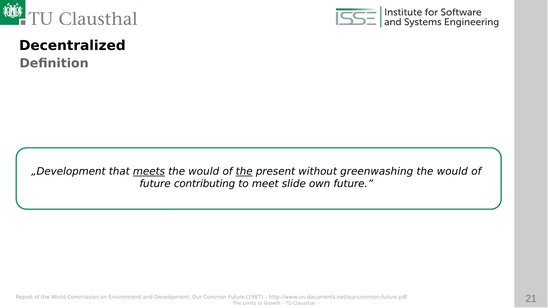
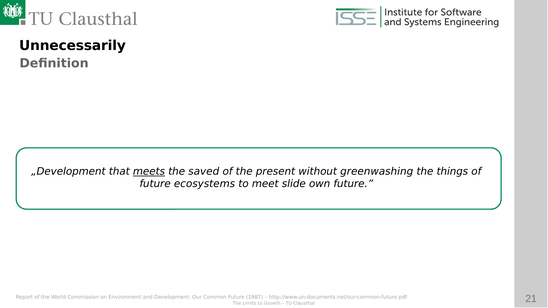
Decentralized: Decentralized -> Unnecessarily
would at (204, 172): would -> saved
the at (244, 172) underline: present -> none
would at (452, 172): would -> things
contributing: contributing -> ecosystems
